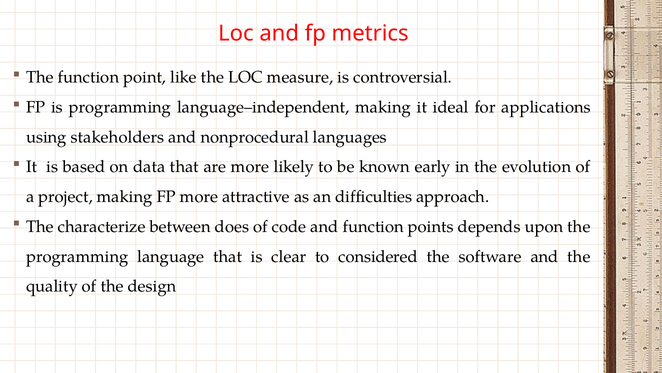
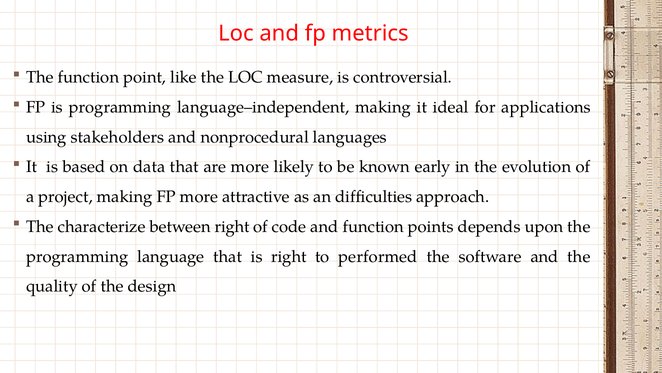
between does: does -> right
is clear: clear -> right
considered: considered -> performed
